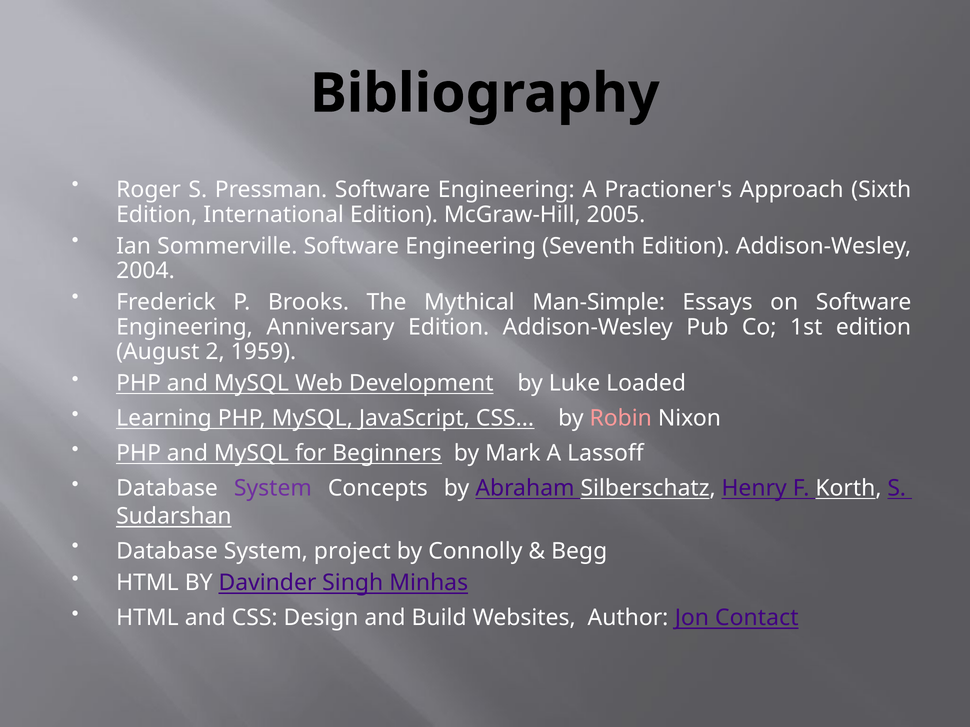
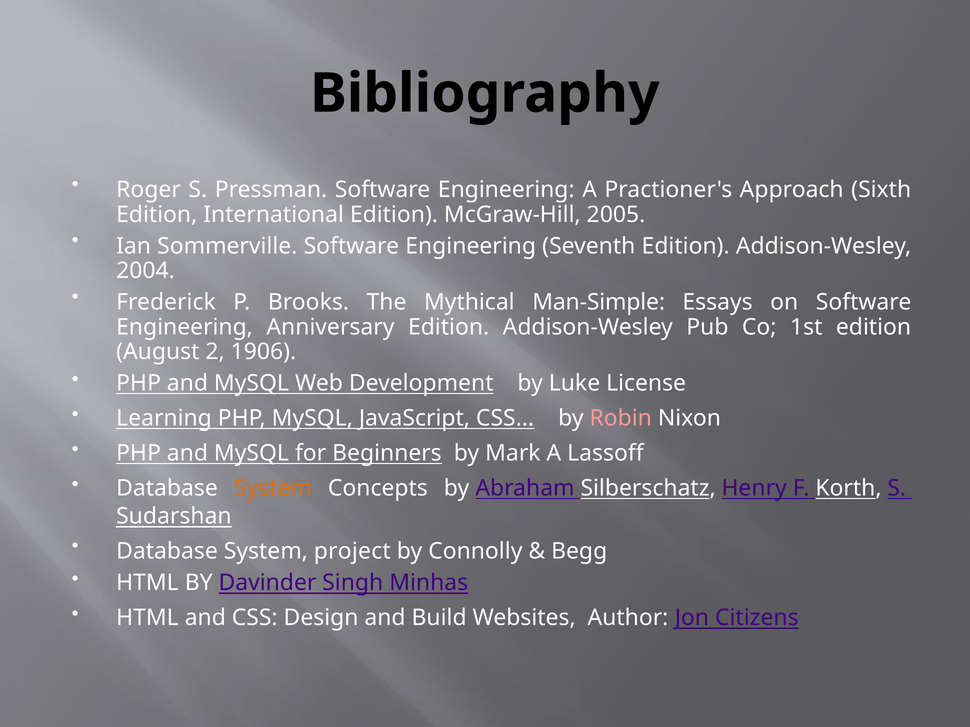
1959: 1959 -> 1906
Loaded: Loaded -> License
System at (273, 489) colour: purple -> orange
Contact: Contact -> Citizens
